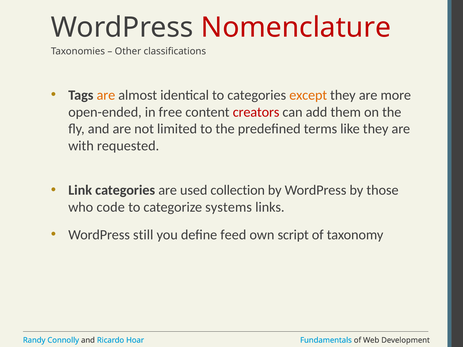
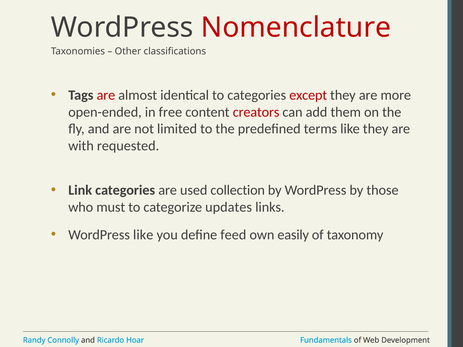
are at (106, 95) colour: orange -> red
except colour: orange -> red
code: code -> must
systems: systems -> updates
WordPress still: still -> like
script: script -> easily
